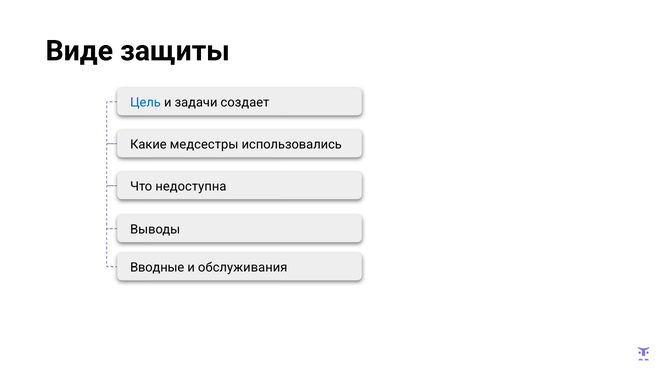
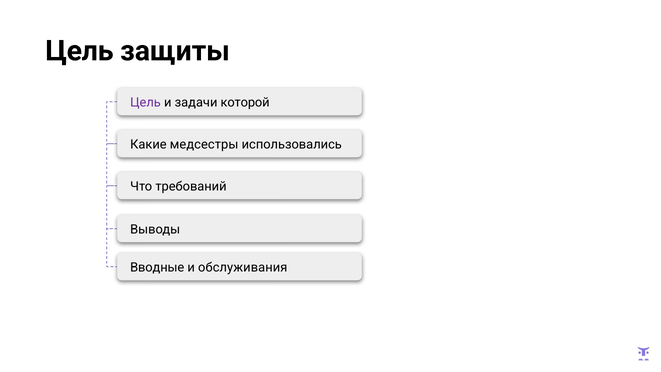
Виде at (79, 51): Виде -> Цель
Цель at (146, 103) colour: blue -> purple
создает: создает -> которой
недоступна: недоступна -> требований
